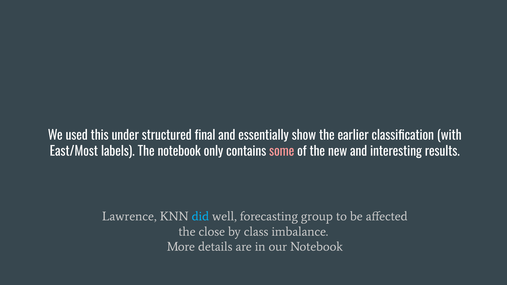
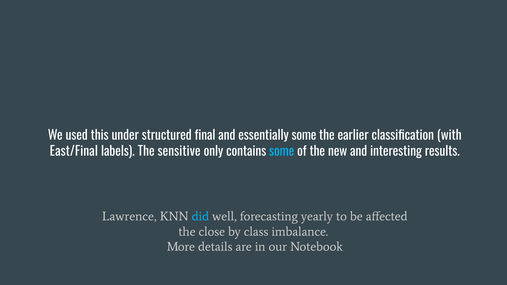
essentially show: show -> some
East/Most: East/Most -> East/Final
The notebook: notebook -> sensitive
some at (282, 151) colour: pink -> light blue
group: group -> yearly
